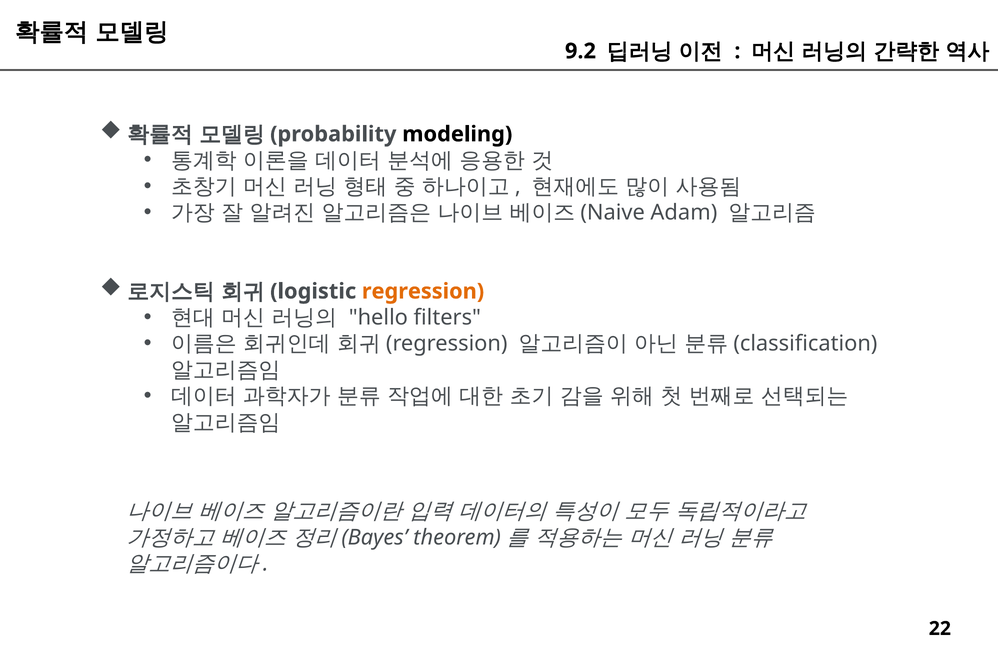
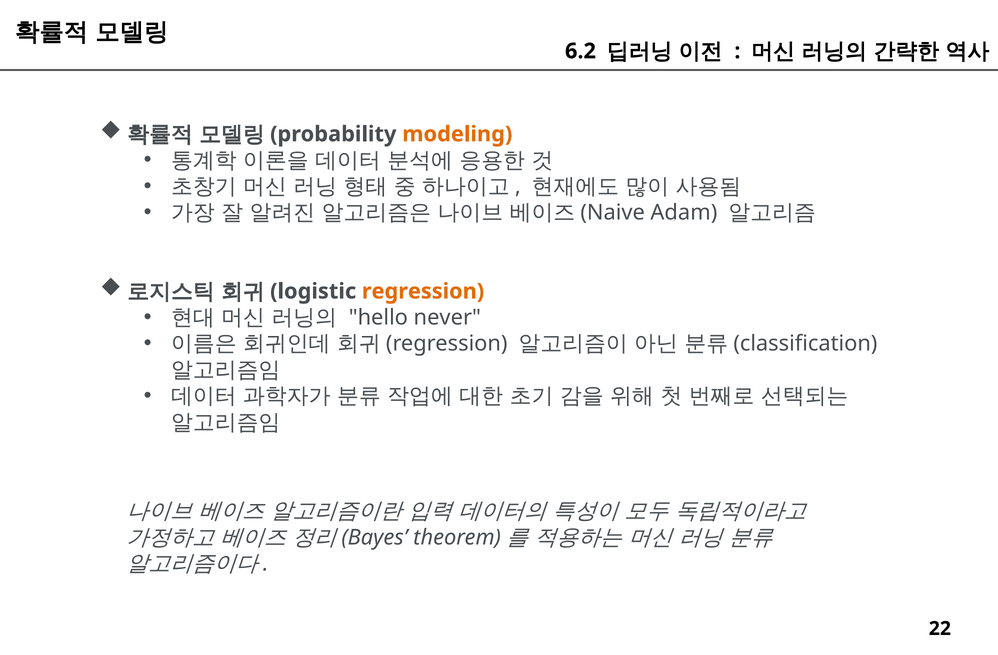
9.2: 9.2 -> 6.2
modeling colour: black -> orange
filters: filters -> never
